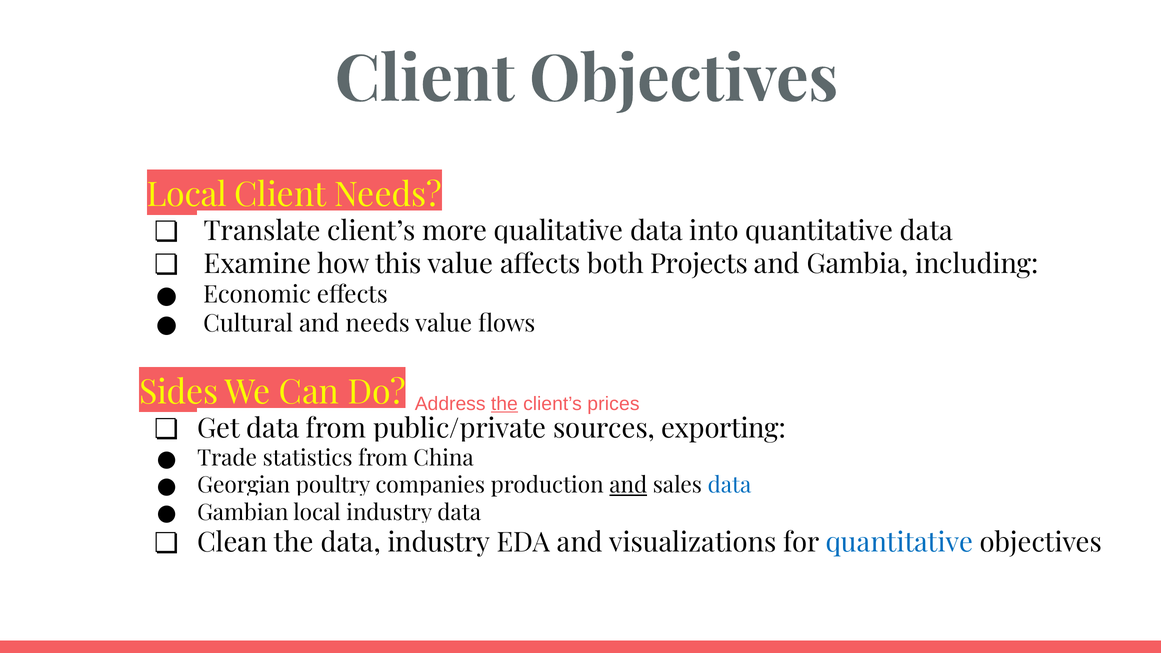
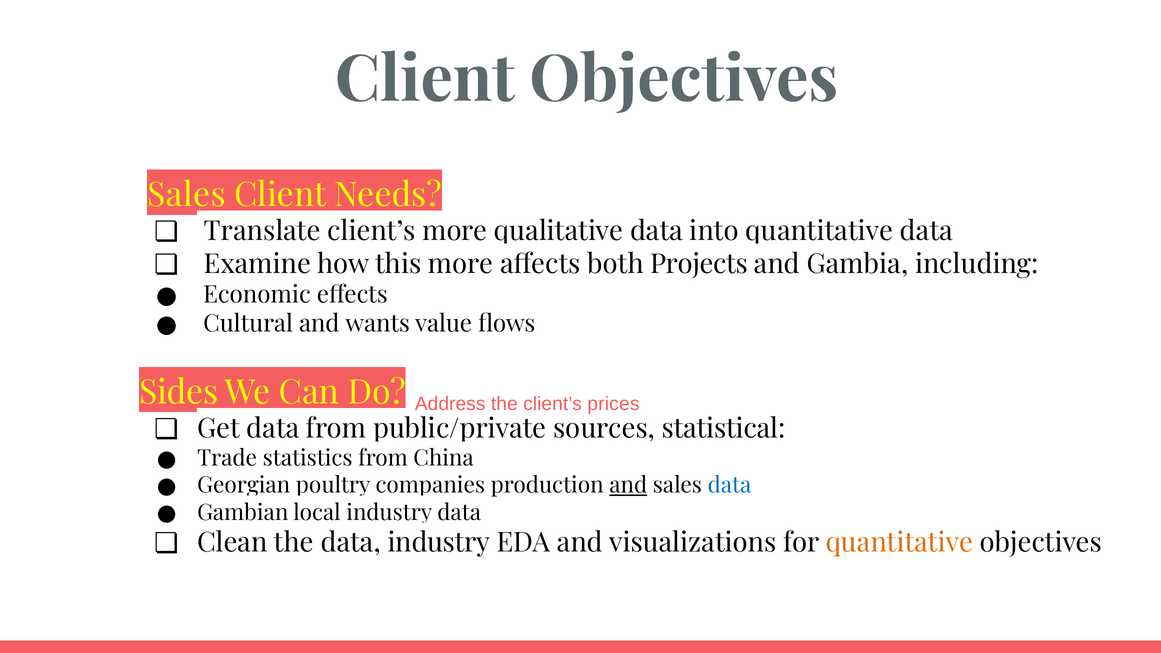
Local at (187, 195): Local -> Sales
this value: value -> more
and needs: needs -> wants
the at (504, 404) underline: present -> none
exporting: exporting -> statistical
quantitative at (899, 543) colour: blue -> orange
